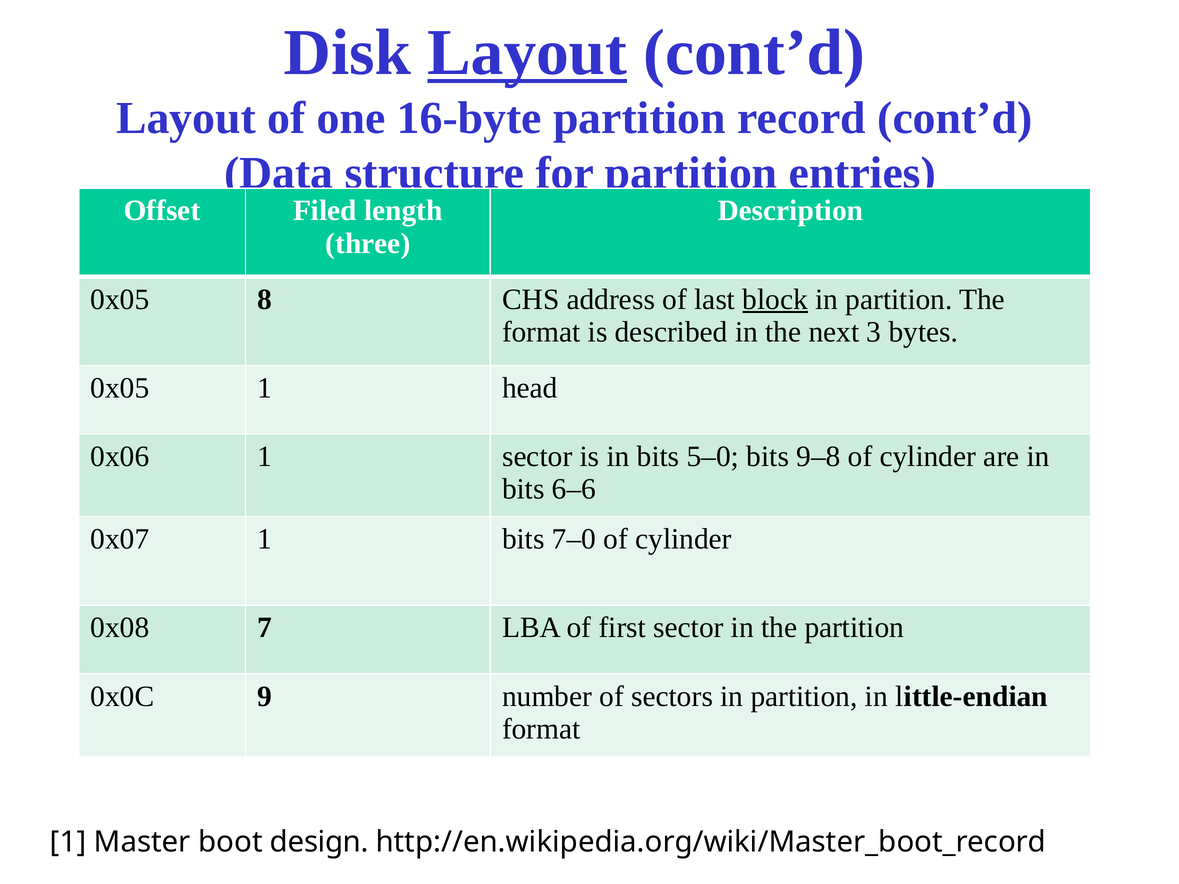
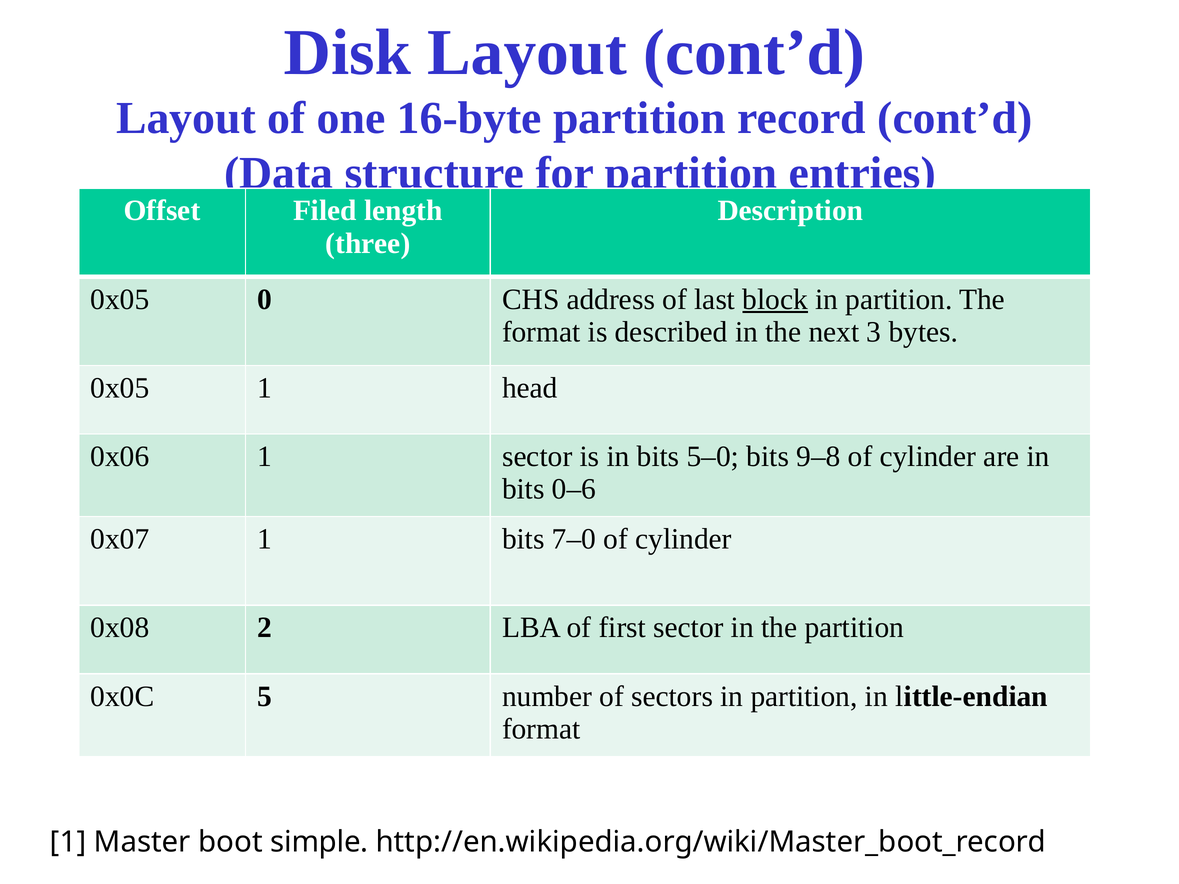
Layout at (527, 53) underline: present -> none
8: 8 -> 0
6–6: 6–6 -> 0–6
7: 7 -> 2
9: 9 -> 5
design: design -> simple
